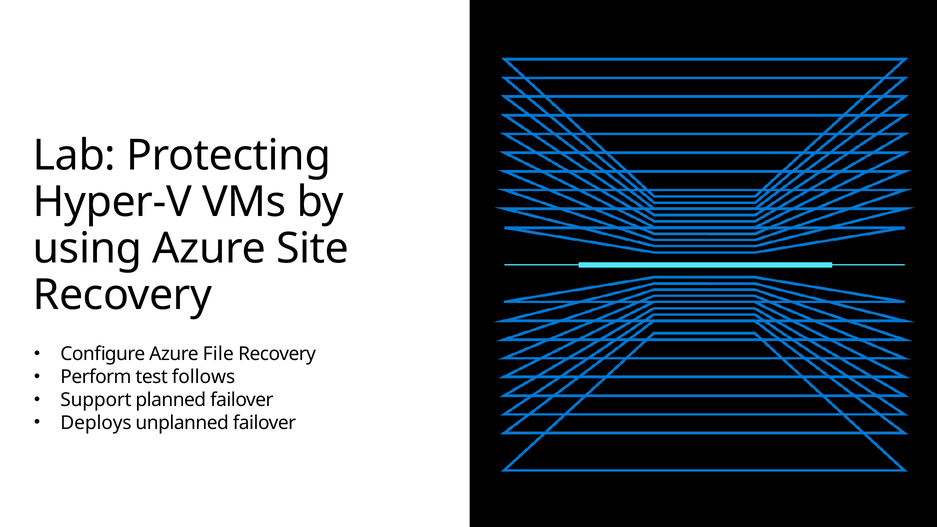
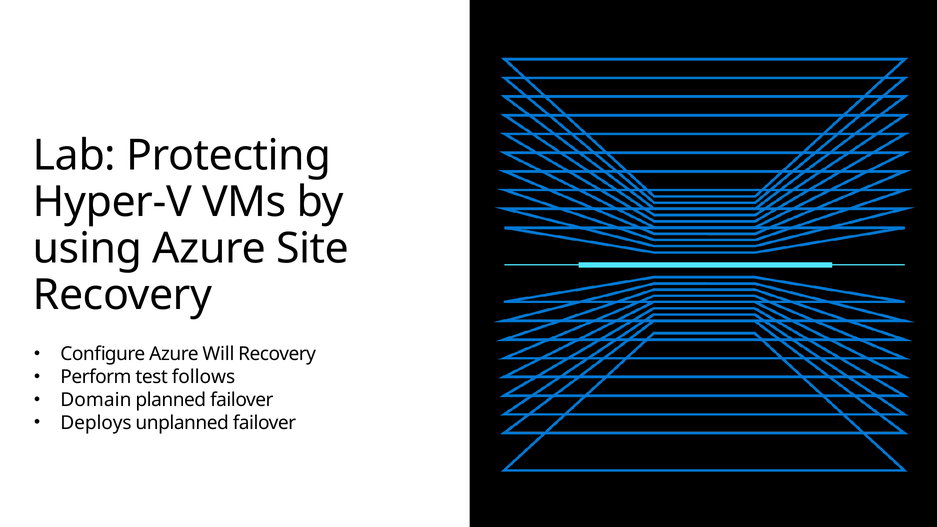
File: File -> Will
Support: Support -> Domain
